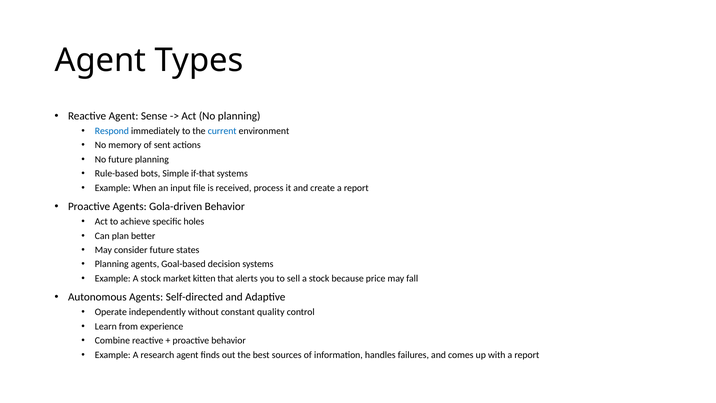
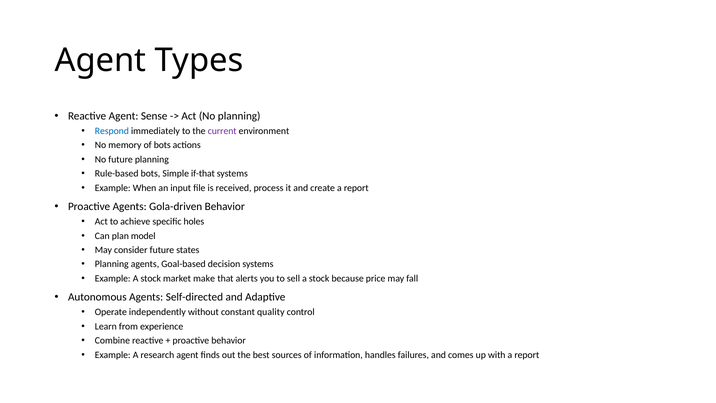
current colour: blue -> purple
of sent: sent -> bots
better: better -> model
kitten: kitten -> make
